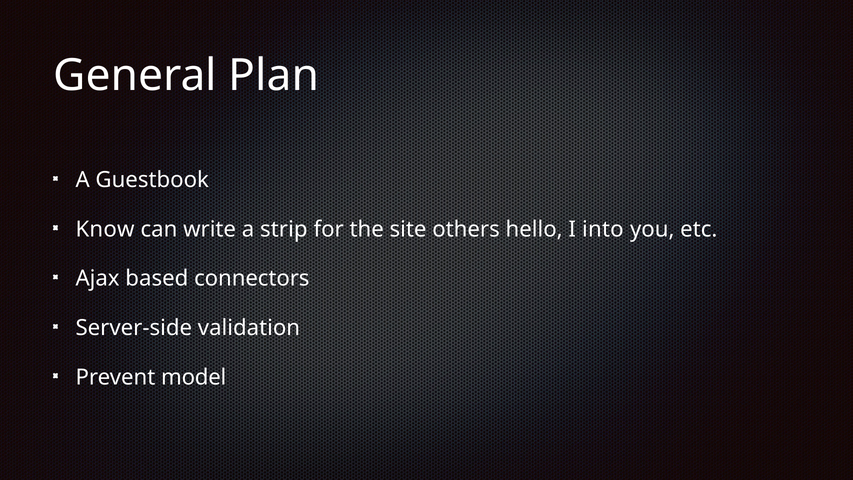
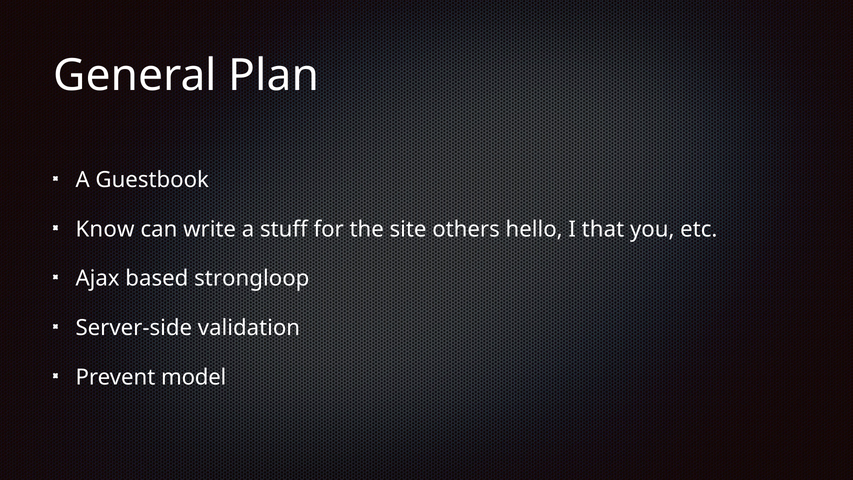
strip: strip -> stuff
into: into -> that
connectors: connectors -> strongloop
